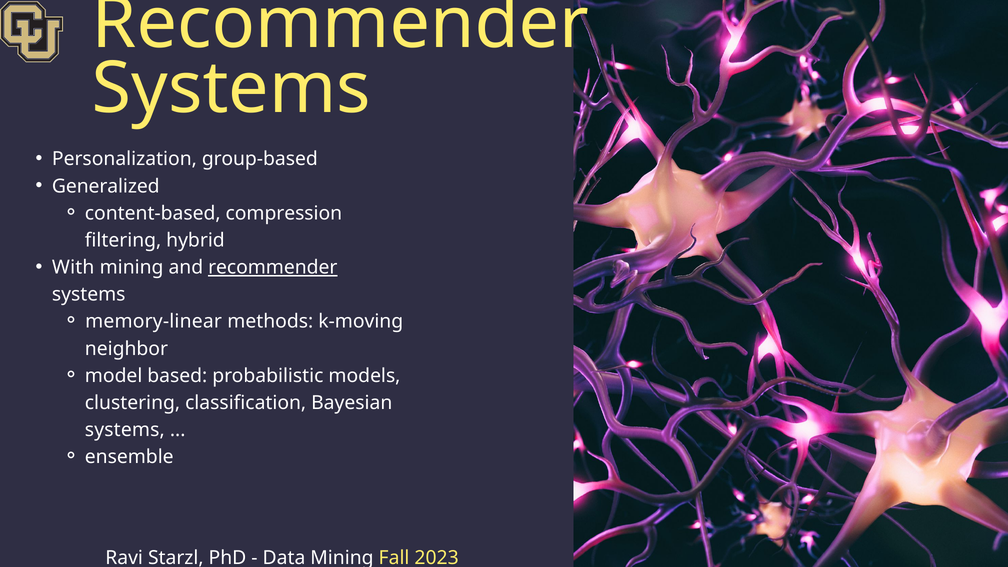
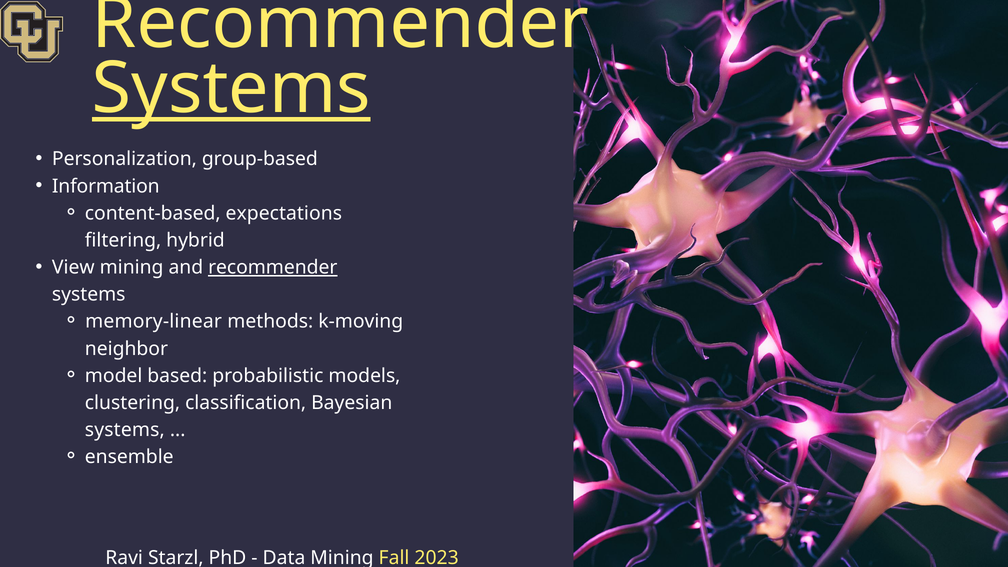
Systems at (231, 88) underline: none -> present
Generalized: Generalized -> Information
compression: compression -> expectations
With: With -> View
